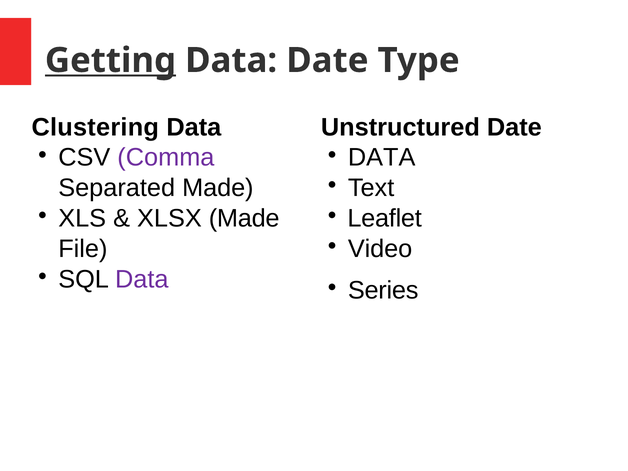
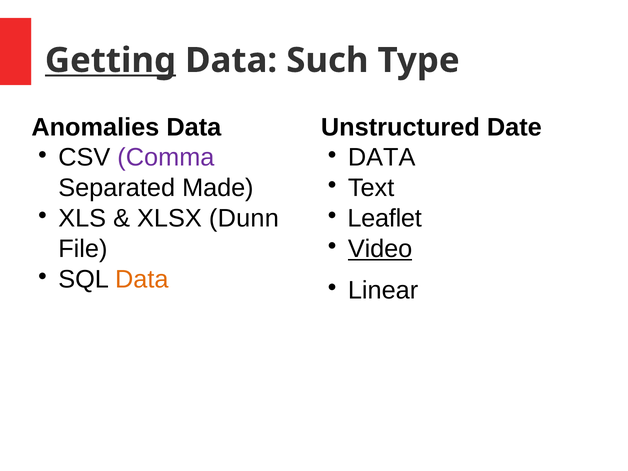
Data Date: Date -> Such
Clustering: Clustering -> Anomalies
XLSX Made: Made -> Dunn
Video underline: none -> present
Data at (142, 279) colour: purple -> orange
Series: Series -> Linear
